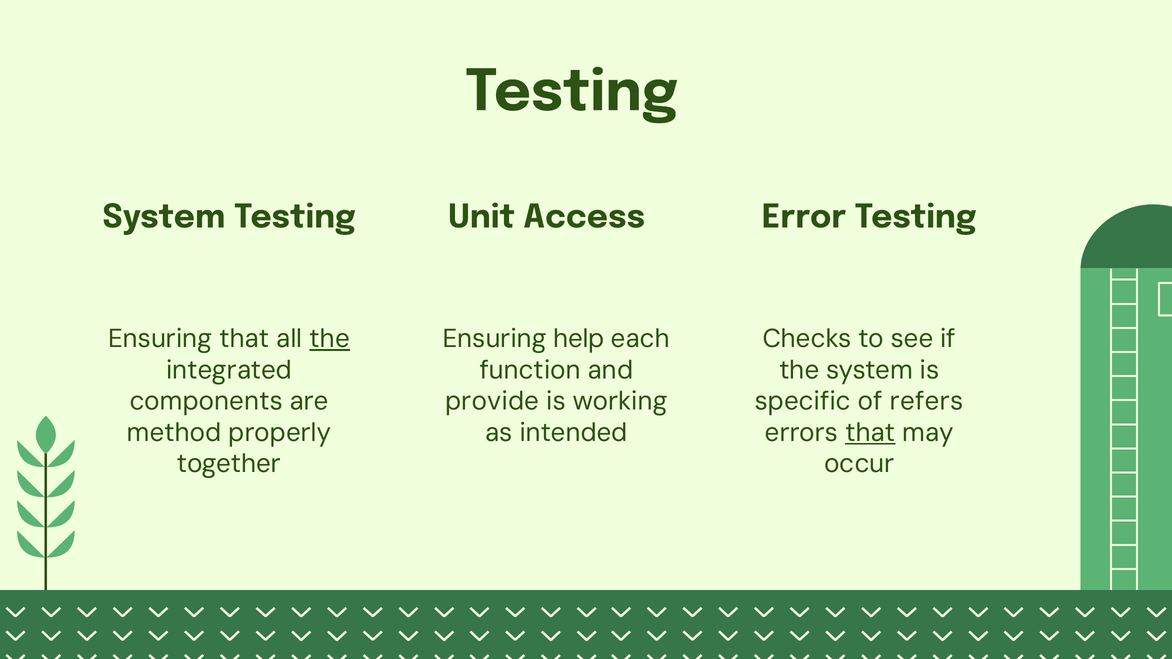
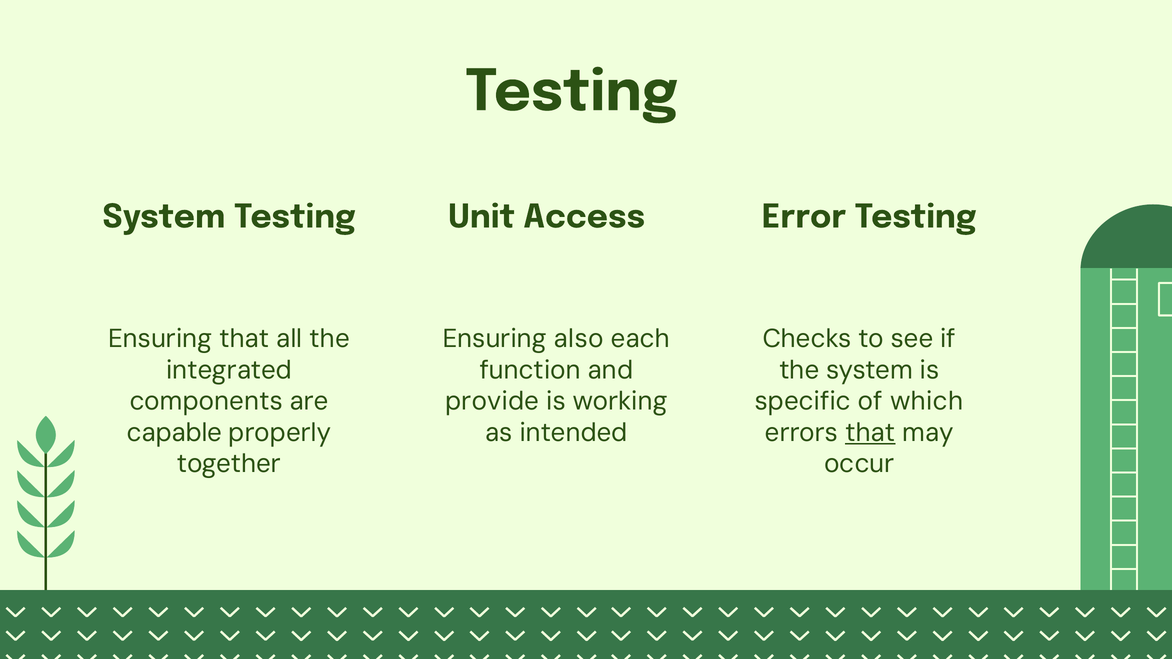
help: help -> also
the at (330, 339) underline: present -> none
refers: refers -> which
method: method -> capable
